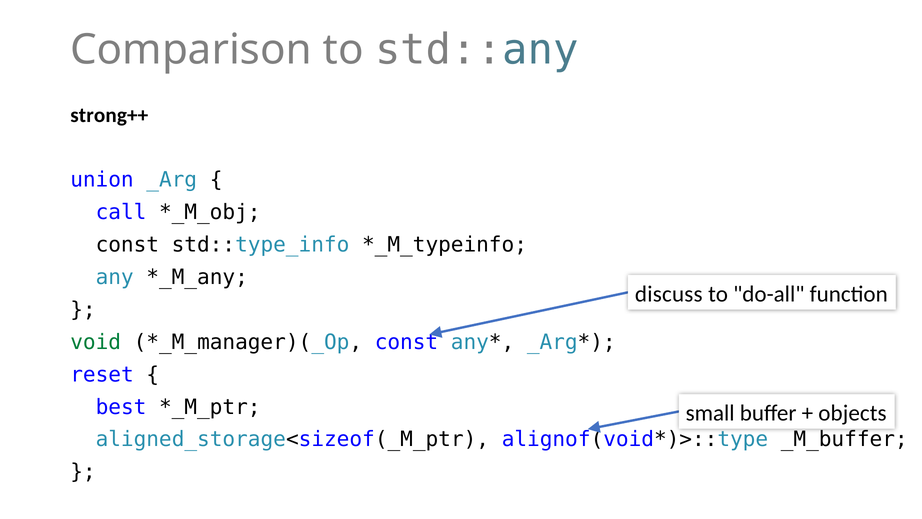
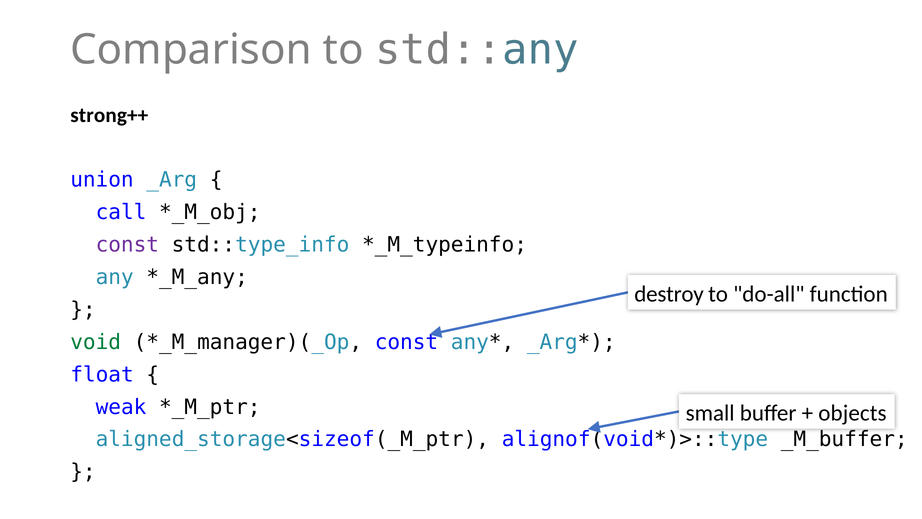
const at (127, 245) colour: black -> purple
discuss: discuss -> destroy
reset: reset -> float
best: best -> weak
